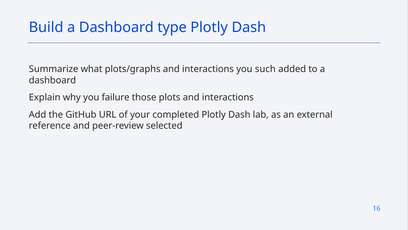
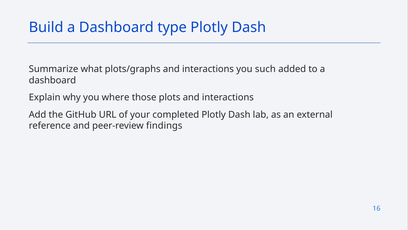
failure: failure -> where
selected: selected -> findings
